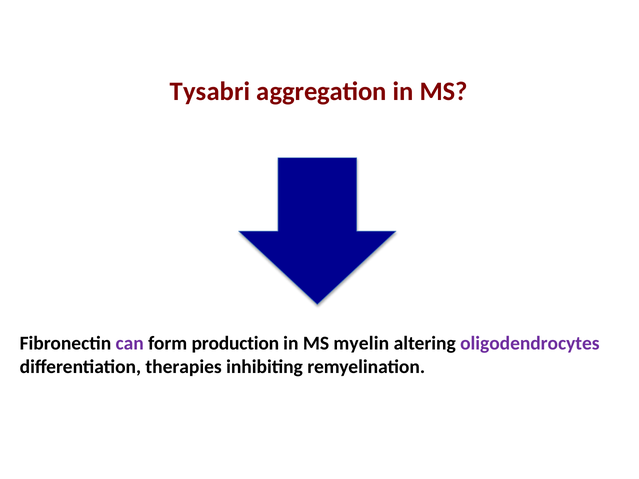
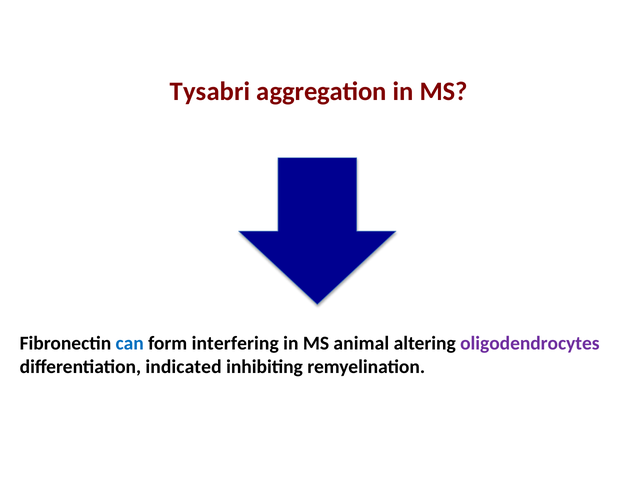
can colour: purple -> blue
production: production -> interfering
myelin: myelin -> animal
therapies: therapies -> indicated
